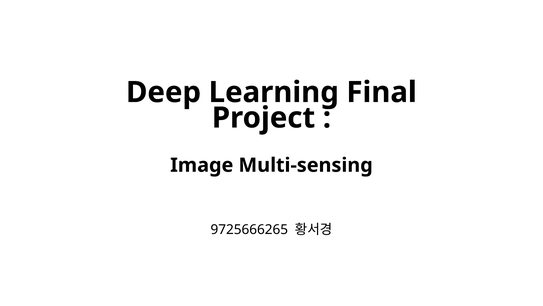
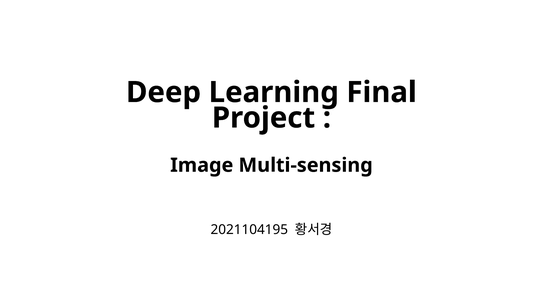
9725666265: 9725666265 -> 2021104195
